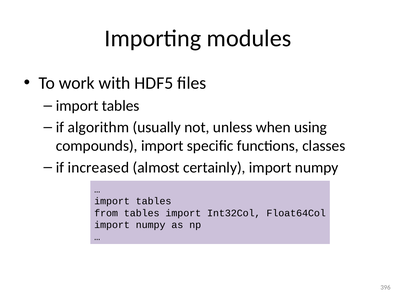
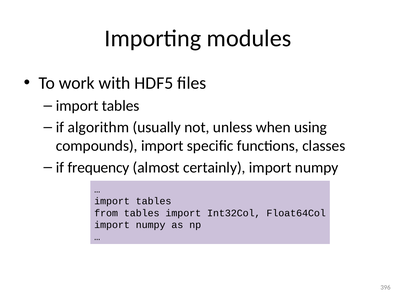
increased: increased -> frequency
